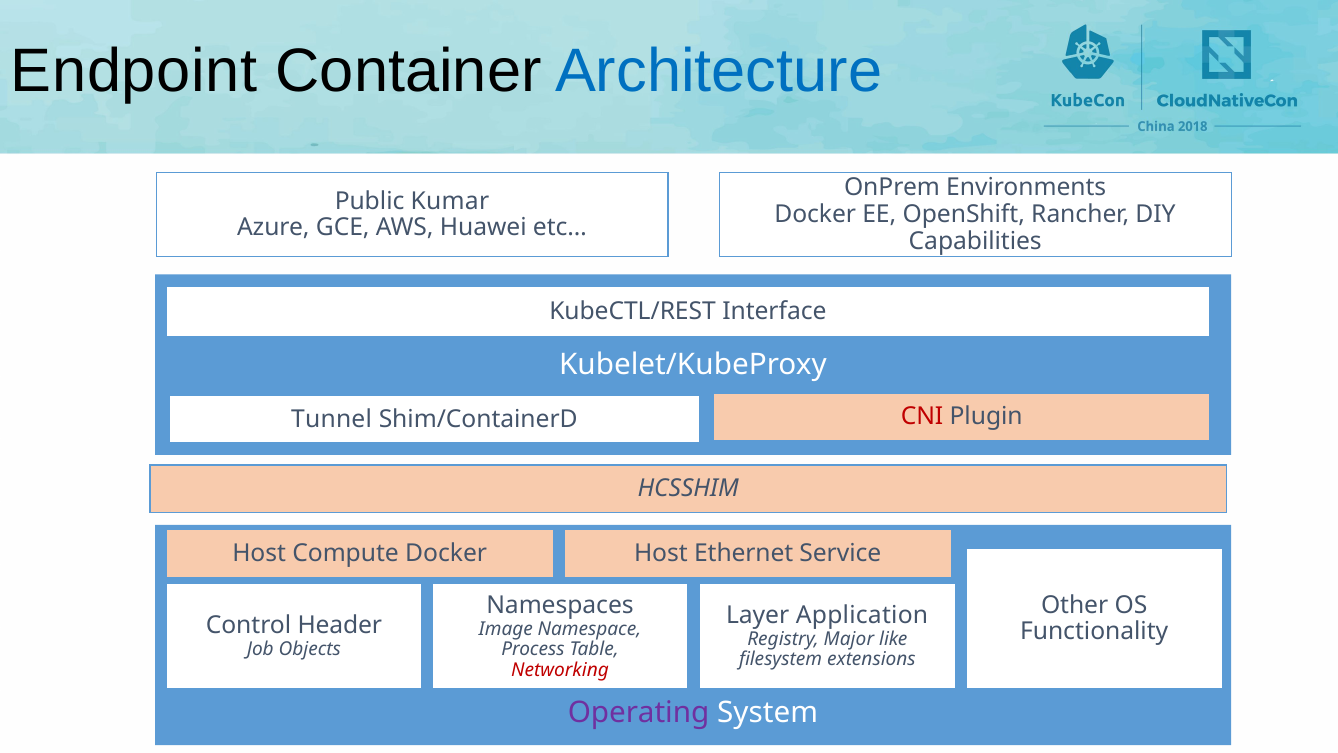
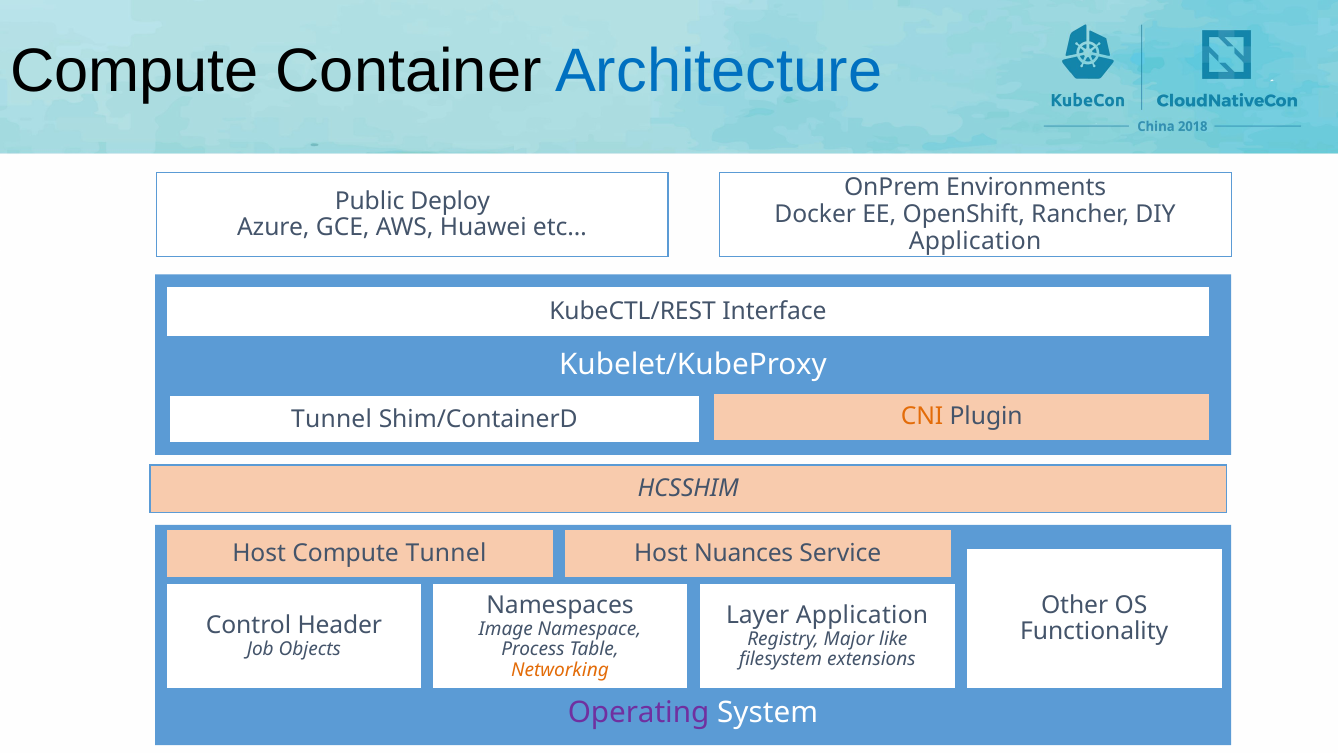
Endpoint at (134, 71): Endpoint -> Compute
Kumar: Kumar -> Deploy
Capabilities at (975, 241): Capabilities -> Application
CNI colour: red -> orange
Compute Docker: Docker -> Tunnel
Ethernet: Ethernet -> Nuances
Networking colour: red -> orange
